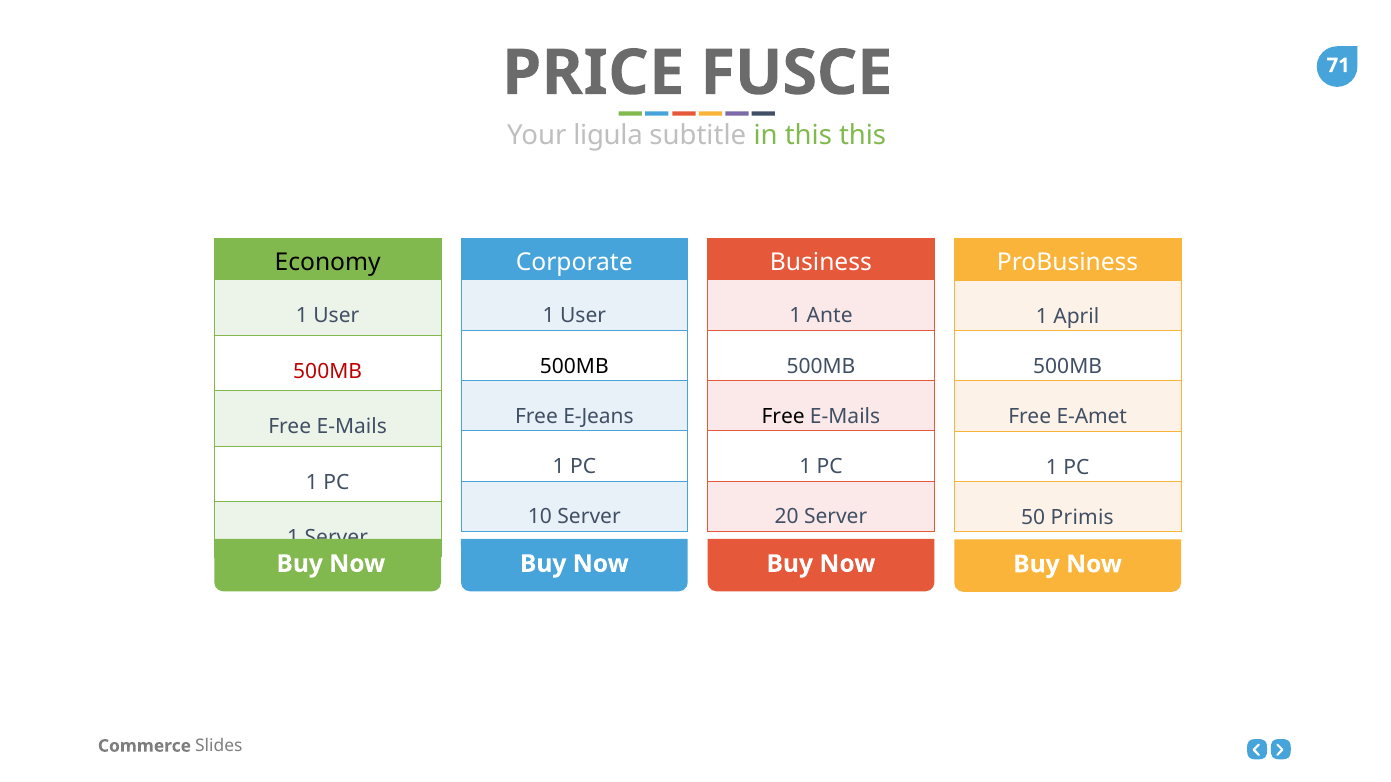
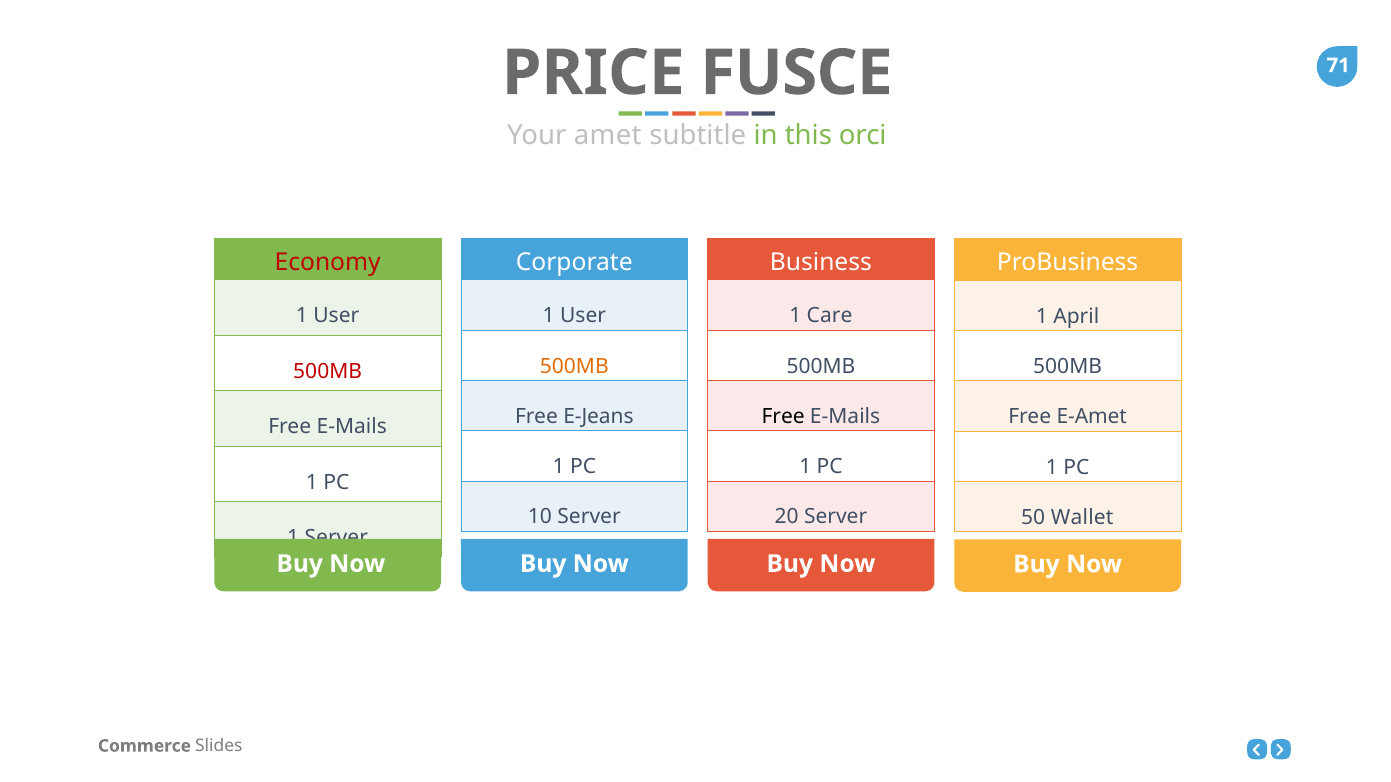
ligula: ligula -> amet
this this: this -> orci
Economy colour: black -> red
Ante: Ante -> Care
500MB at (574, 366) colour: black -> orange
Primis: Primis -> Wallet
